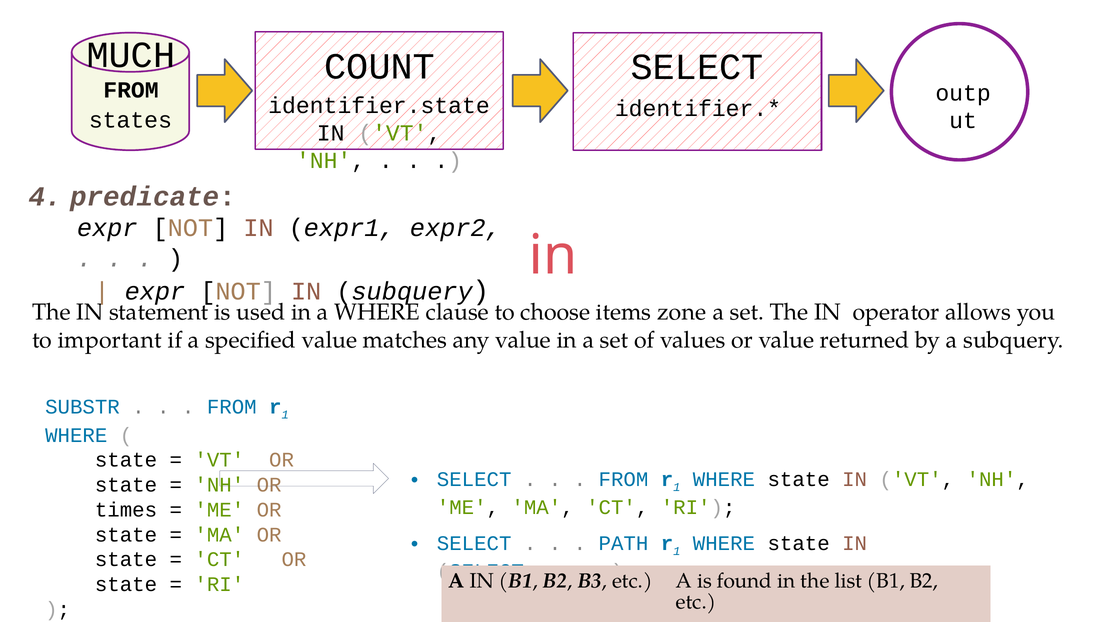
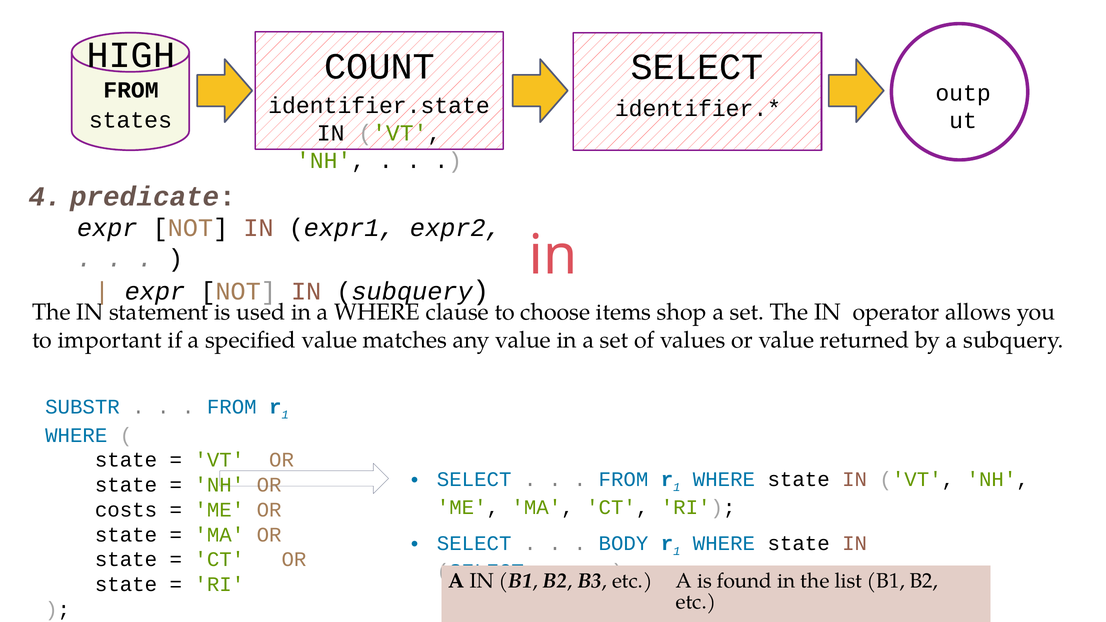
MUCH: MUCH -> HIGH
zone: zone -> shop
times: times -> costs
PATH: PATH -> BODY
